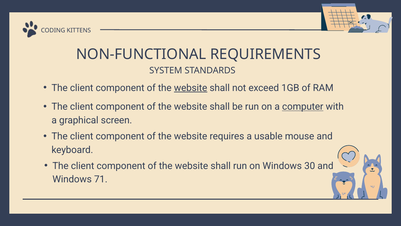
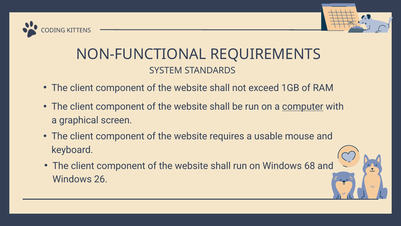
website at (191, 88) underline: present -> none
30: 30 -> 68
71: 71 -> 26
